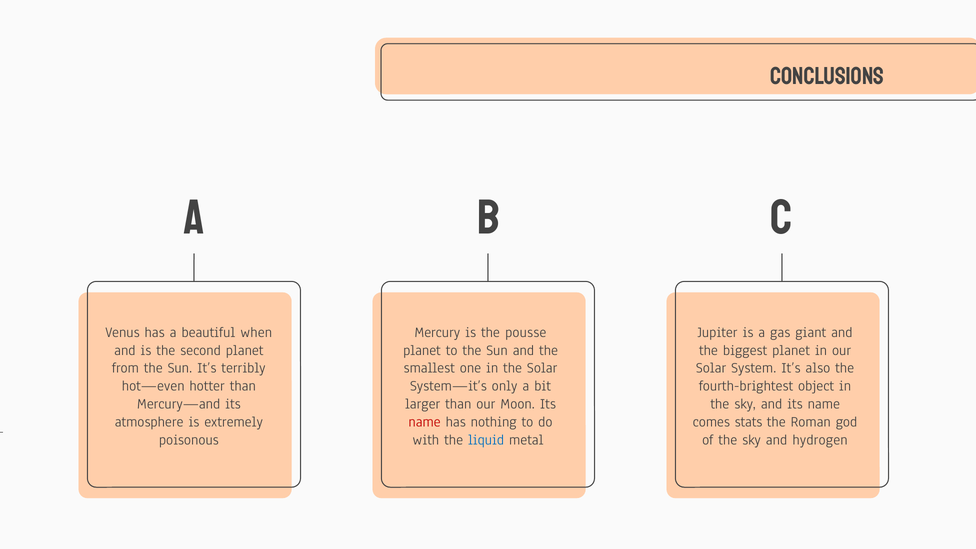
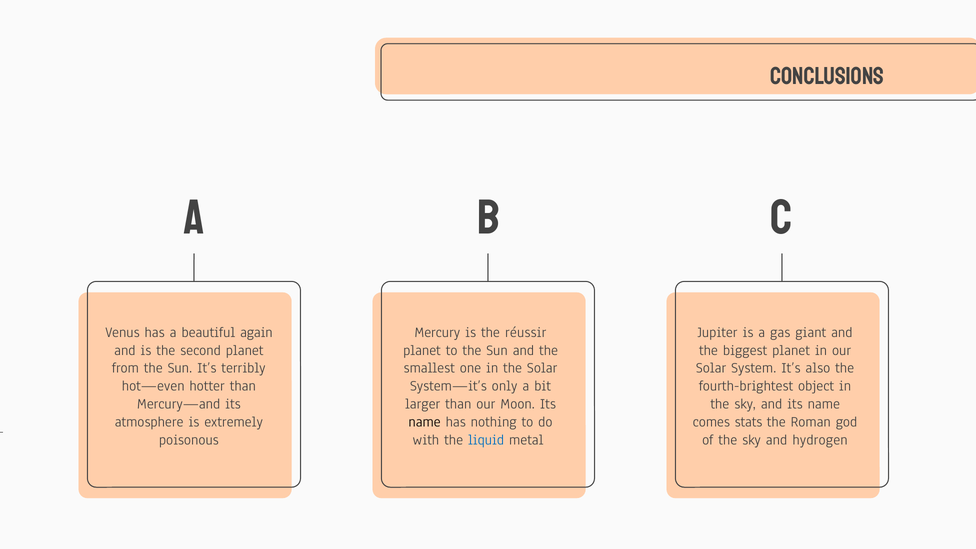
when: when -> again
pousse: pousse -> réussir
name at (425, 422) colour: red -> black
